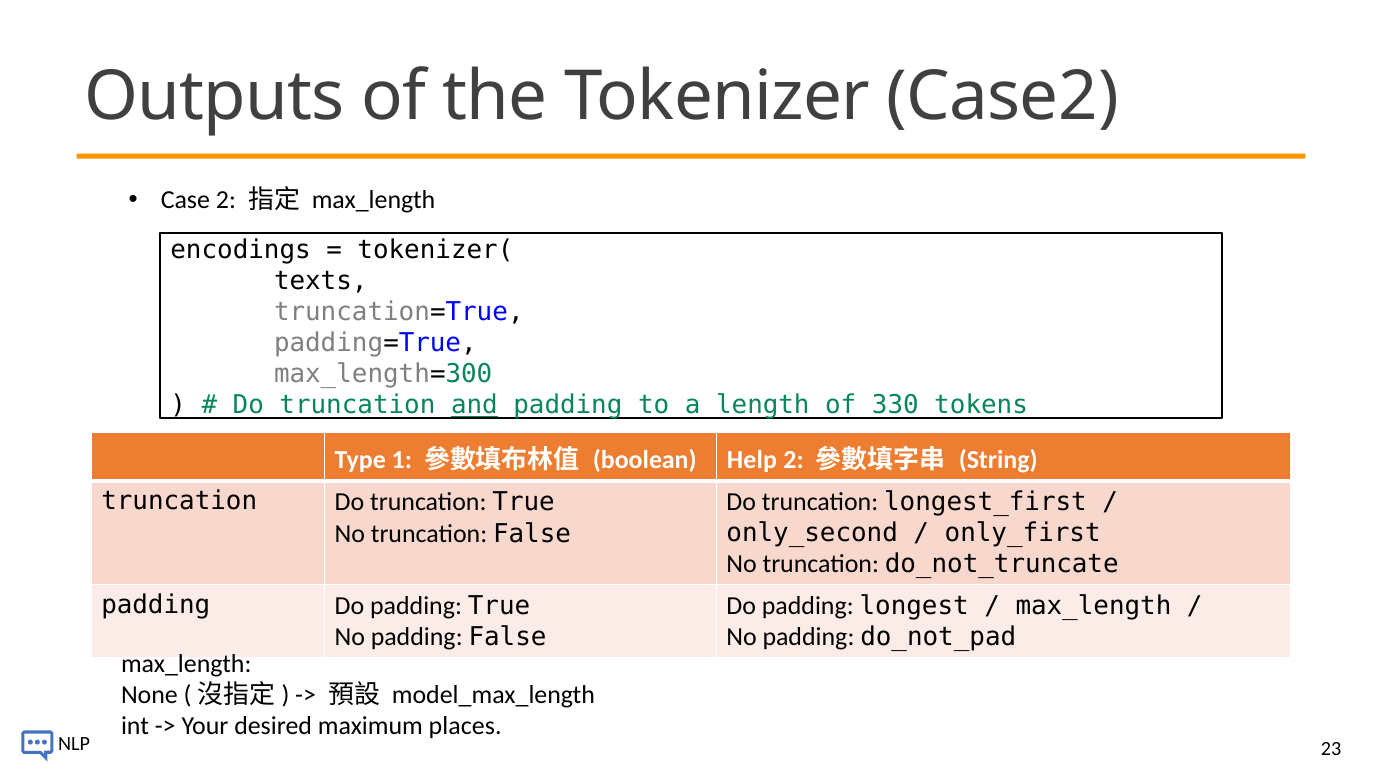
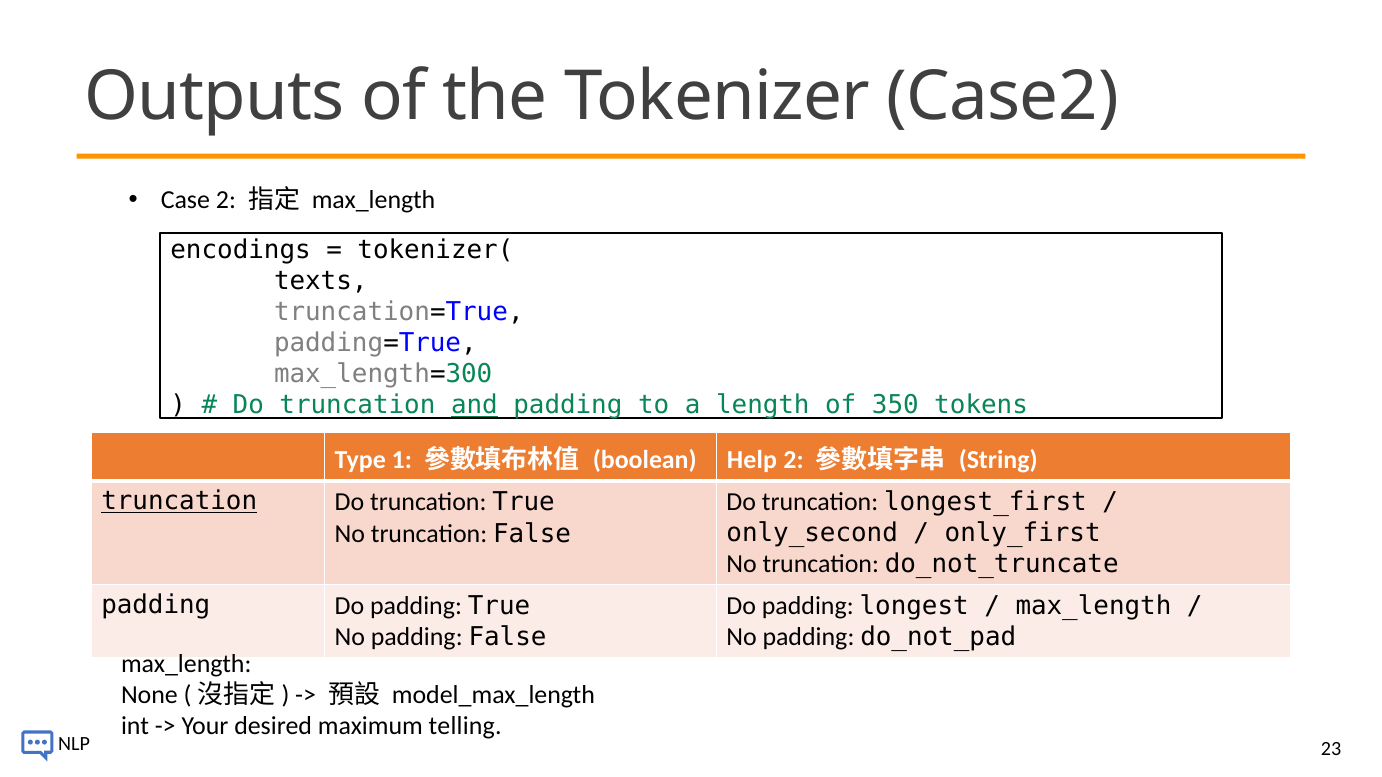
330: 330 -> 350
truncation at (179, 502) underline: none -> present
places: places -> telling
